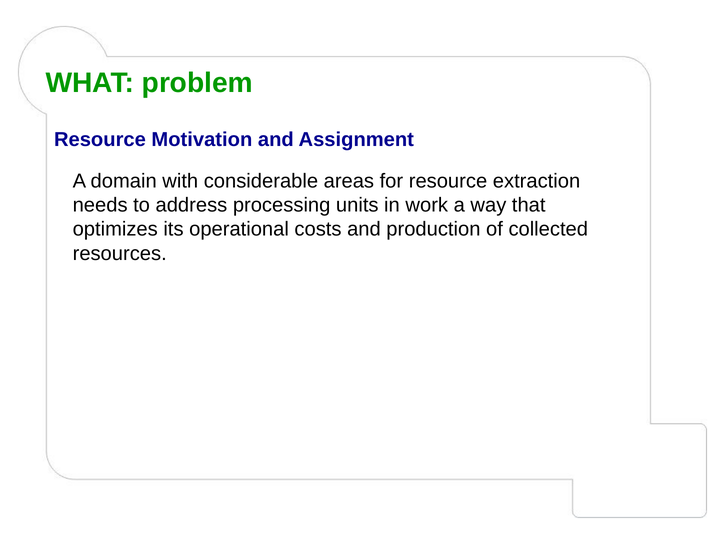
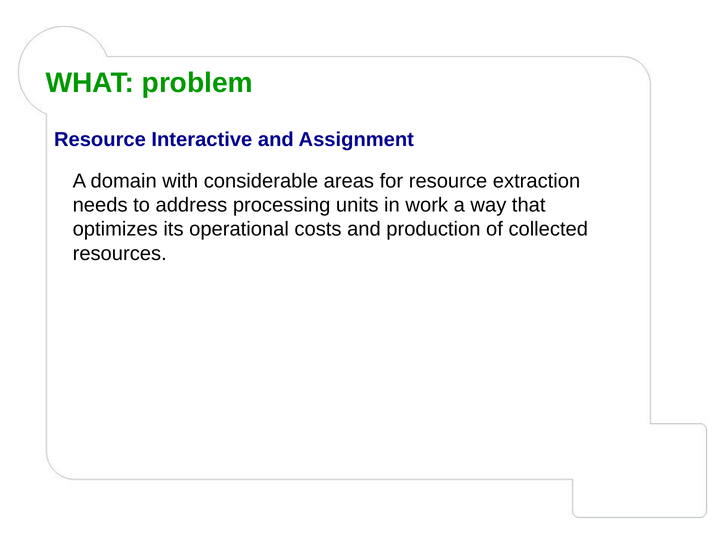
Motivation: Motivation -> Interactive
